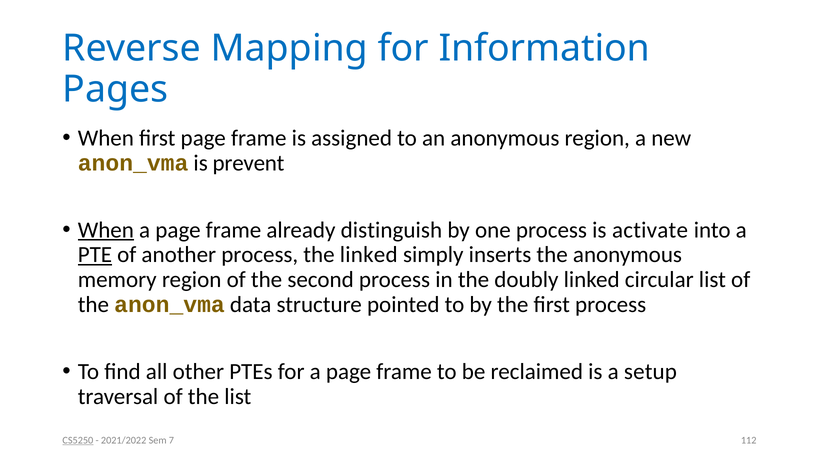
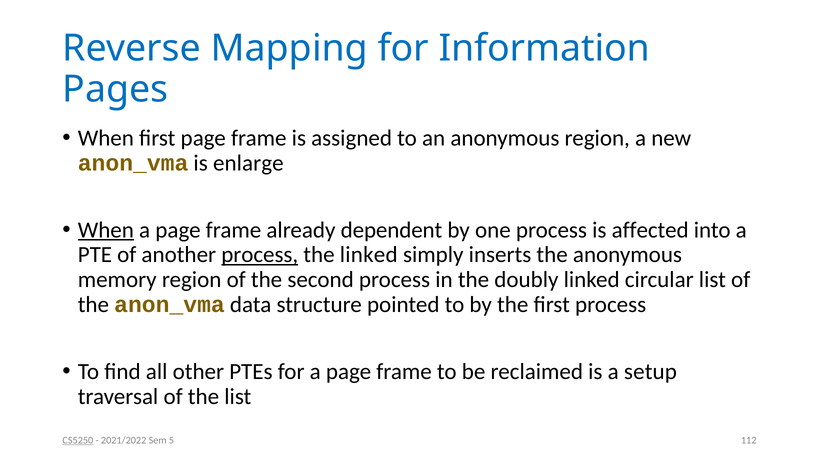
prevent: prevent -> enlarge
distinguish: distinguish -> dependent
activate: activate -> affected
PTE underline: present -> none
process at (260, 255) underline: none -> present
7: 7 -> 5
